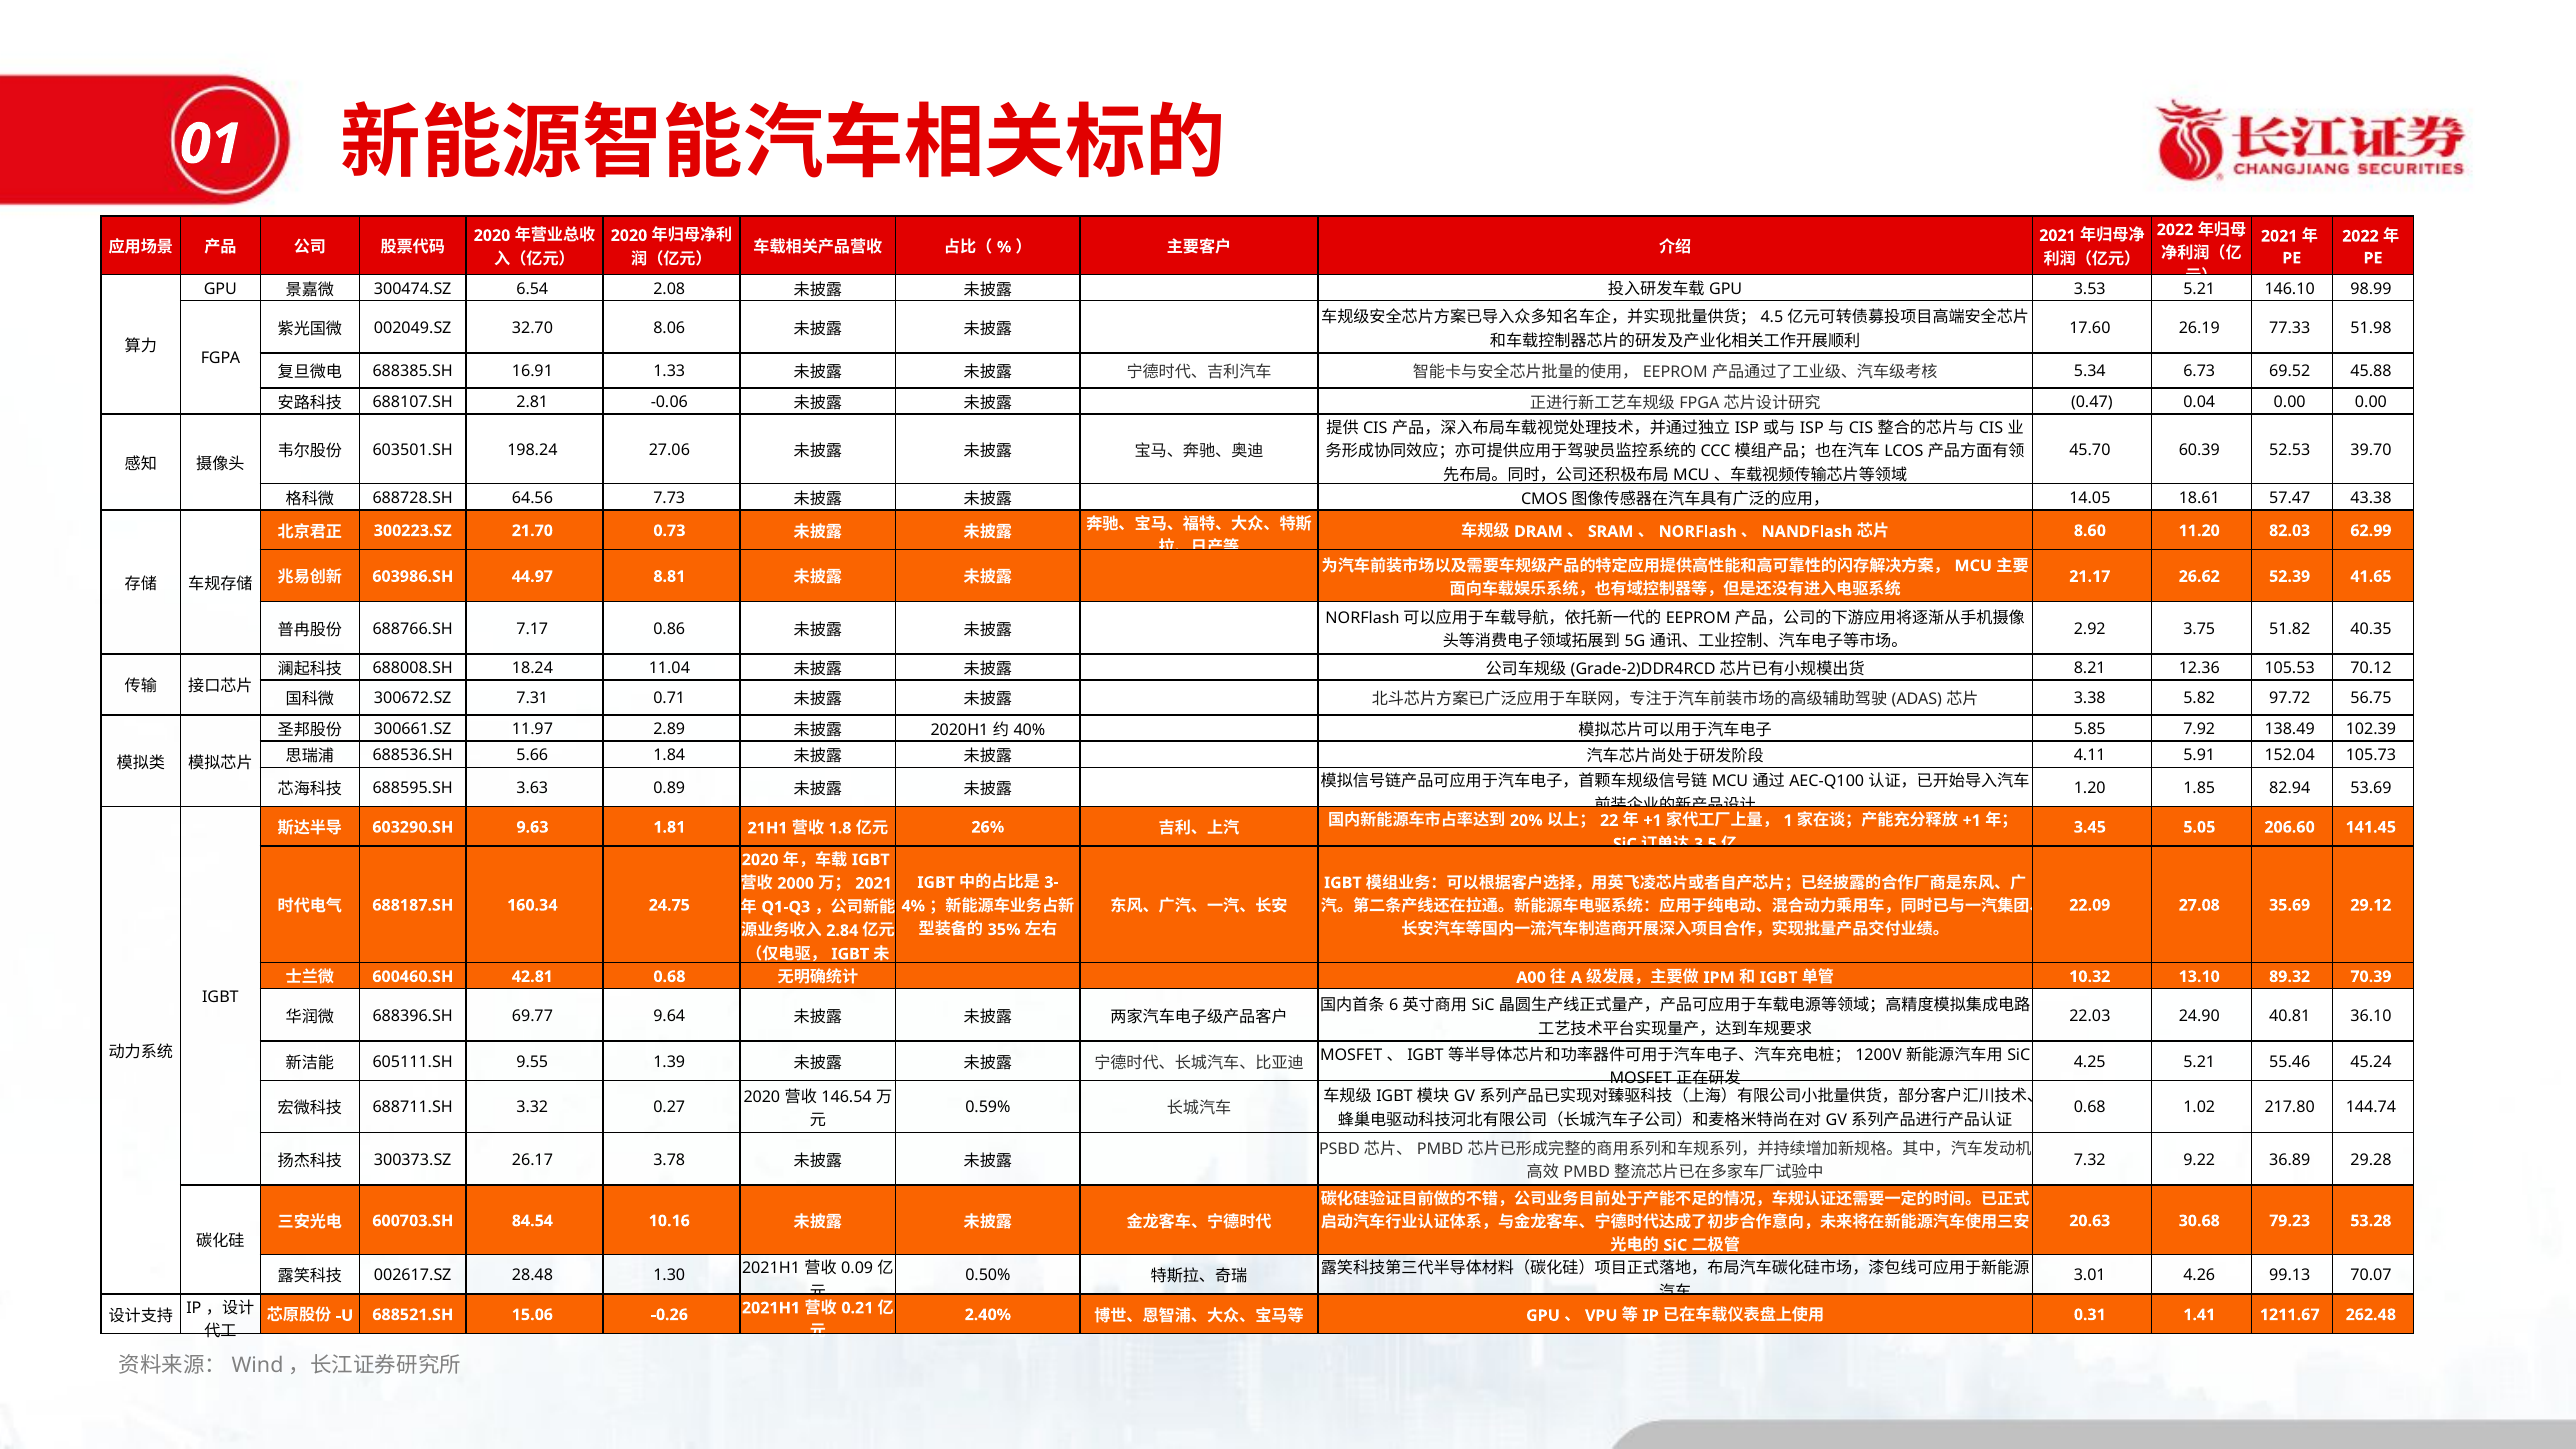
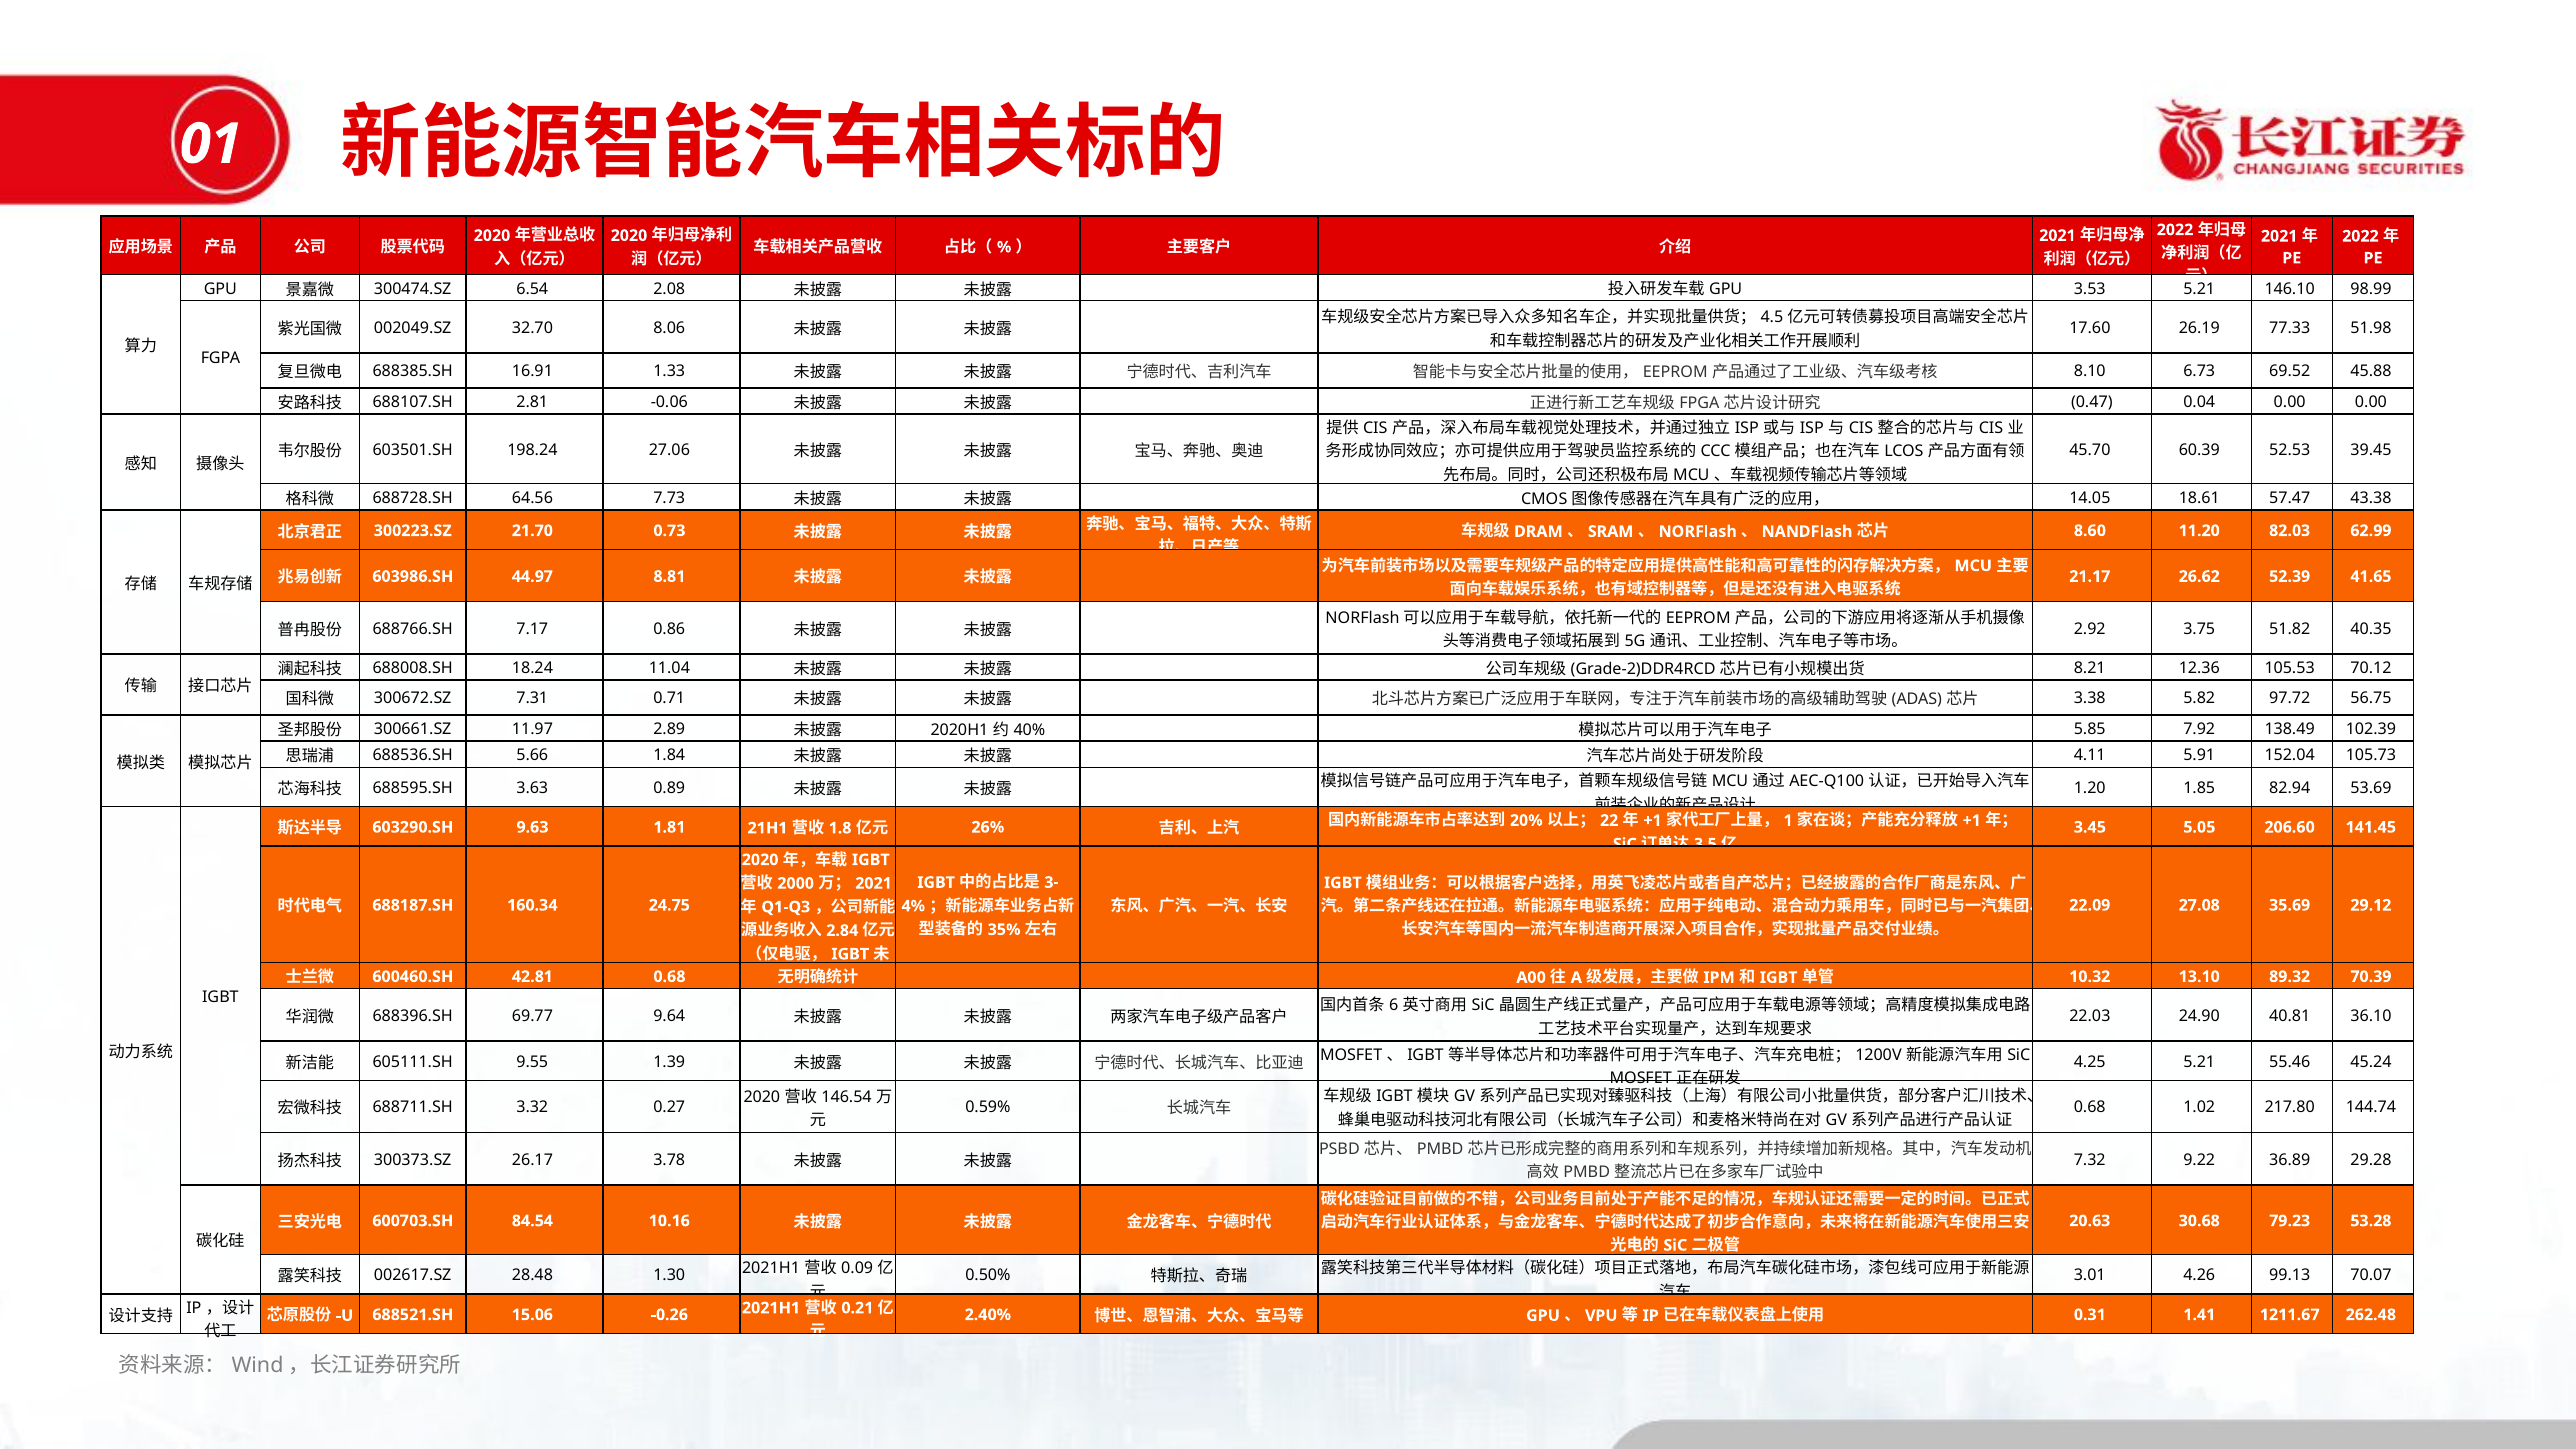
5.34: 5.34 -> 8.10
39.70: 39.70 -> 39.45
